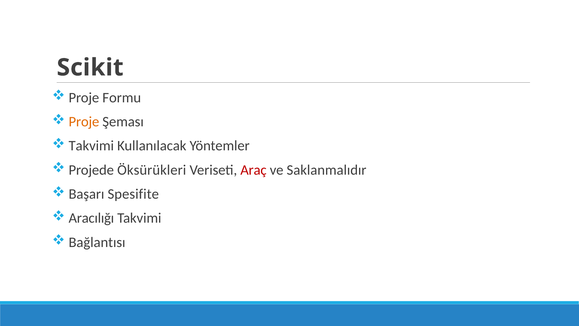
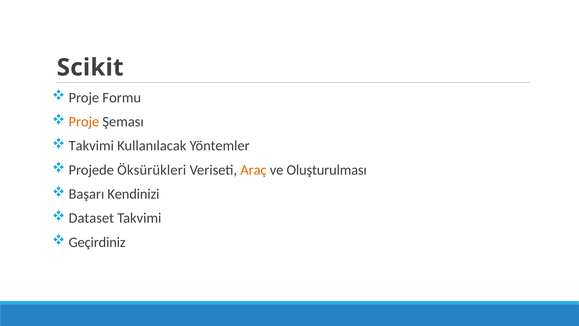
Araç colour: red -> orange
Saklanmalıdır: Saklanmalıdır -> Oluşturulması
Spesifite: Spesifite -> Kendinizi
Aracılığı: Aracılığı -> Dataset
Bağlantısı: Bağlantısı -> Geçirdiniz
